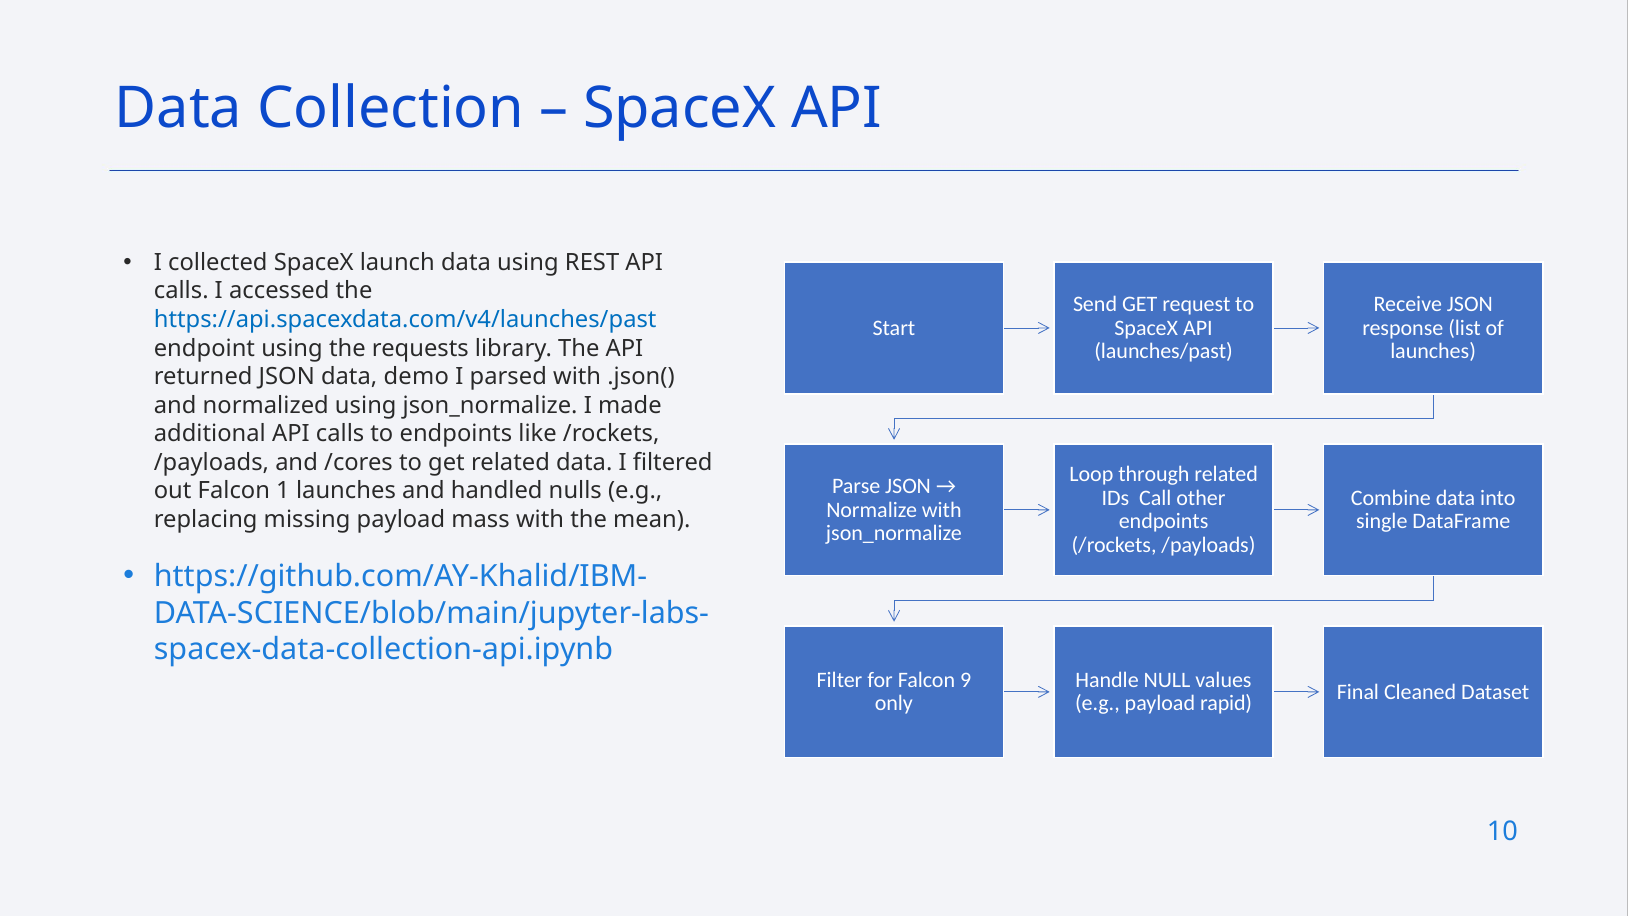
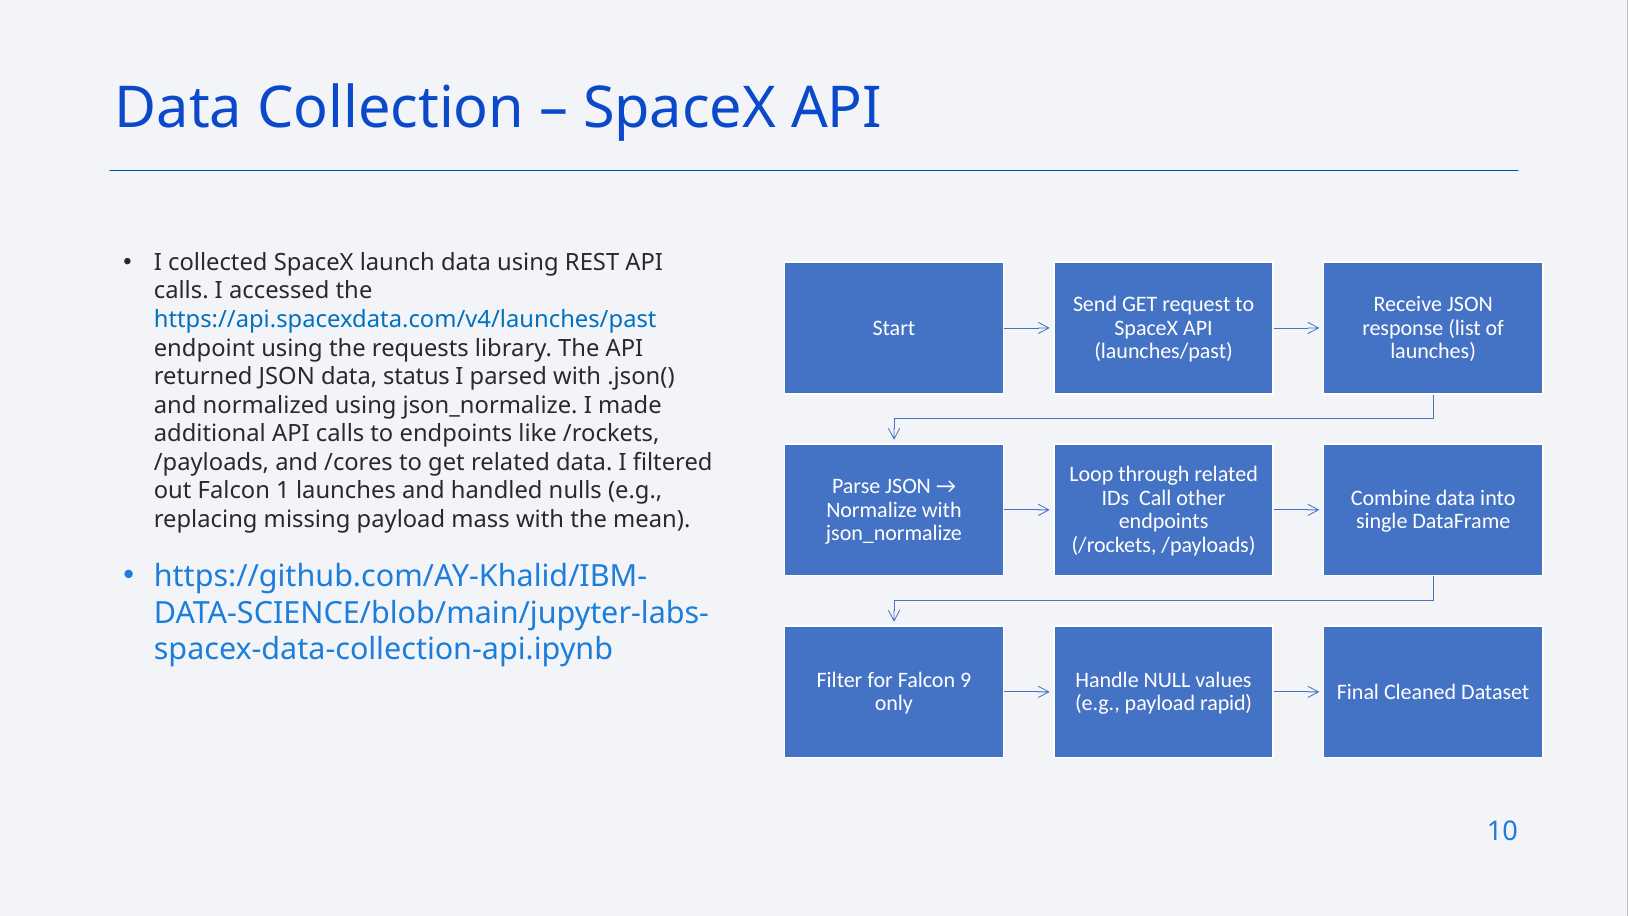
demo: demo -> status
